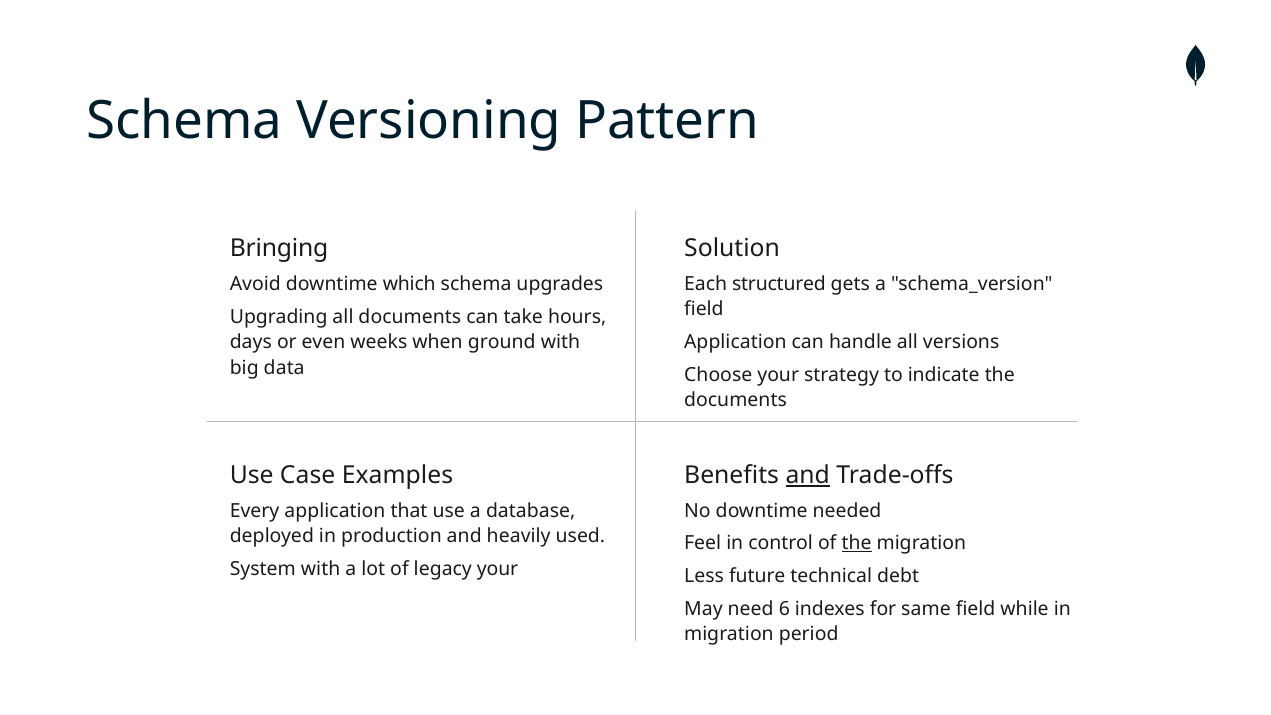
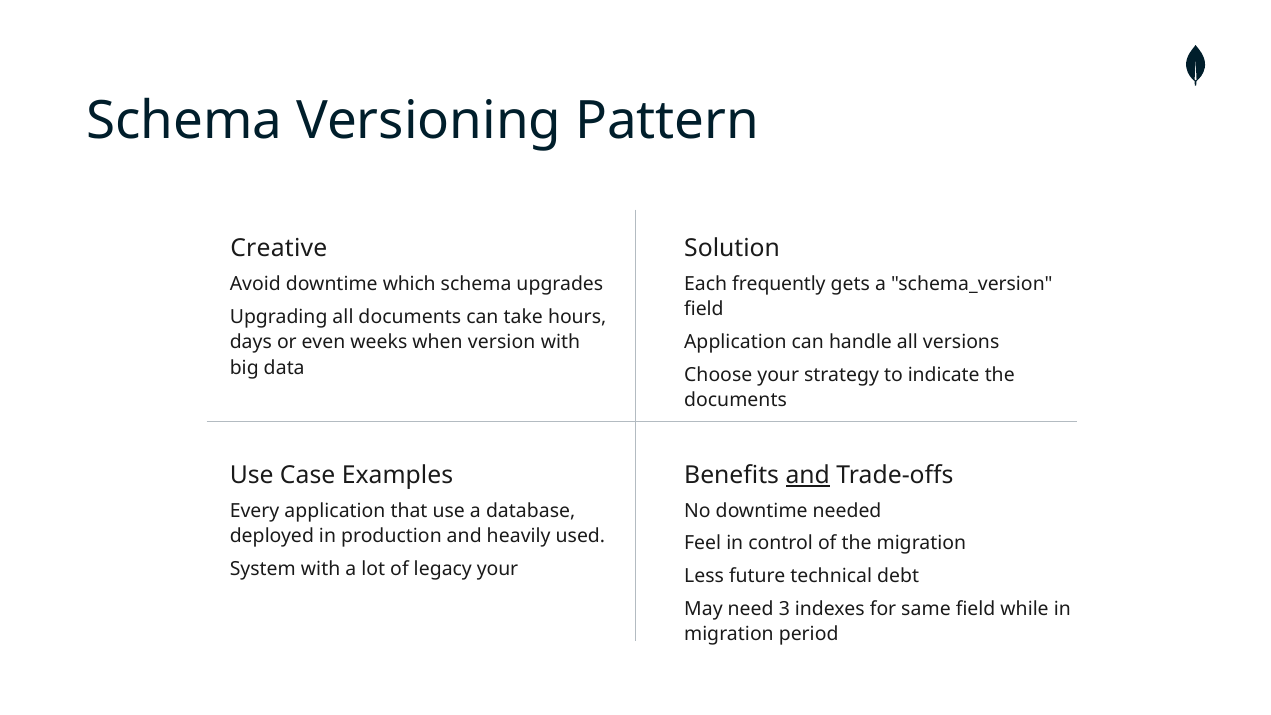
Bringing: Bringing -> Creative
structured: structured -> frequently
ground: ground -> version
the at (857, 543) underline: present -> none
6: 6 -> 3
